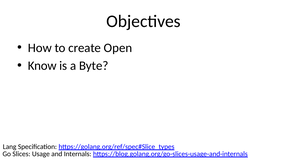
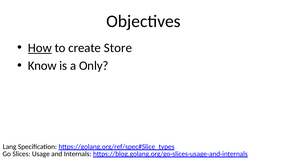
How underline: none -> present
Open: Open -> Store
Byte: Byte -> Only
